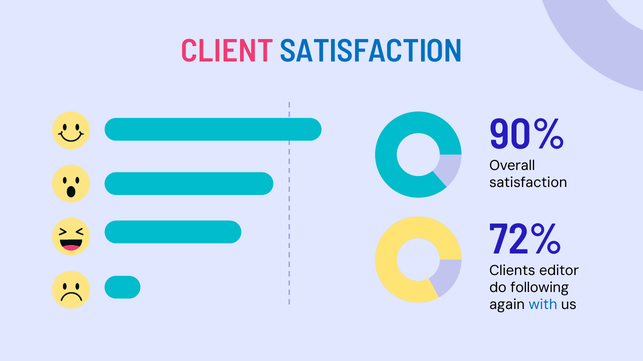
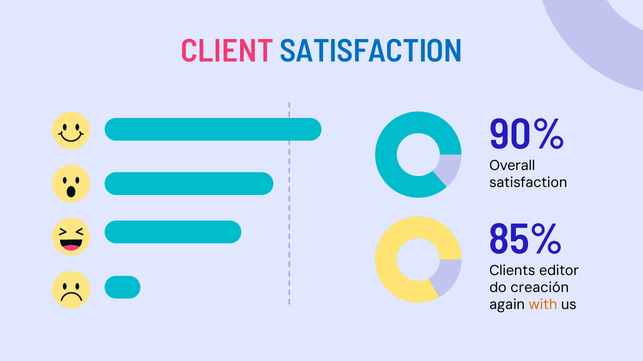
72%: 72% -> 85%
following: following -> creación
with colour: blue -> orange
